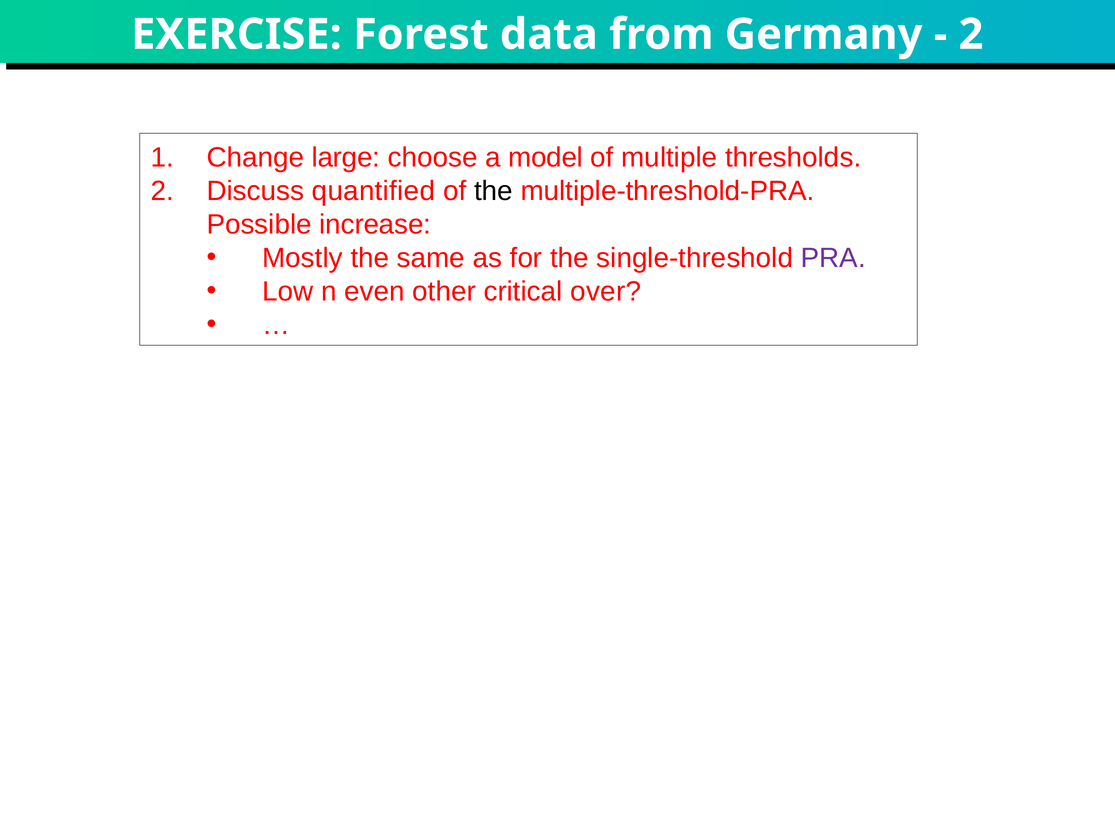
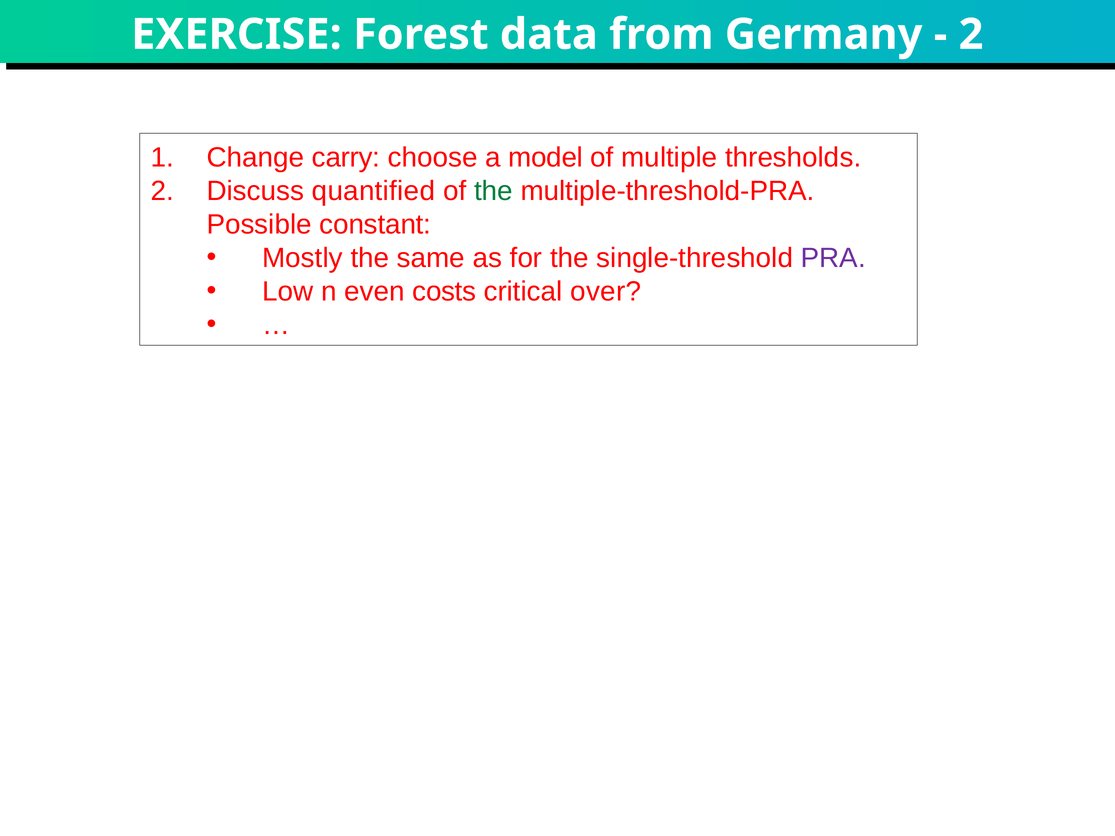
large: large -> carry
the at (494, 191) colour: black -> green
increase: increase -> constant
other: other -> costs
